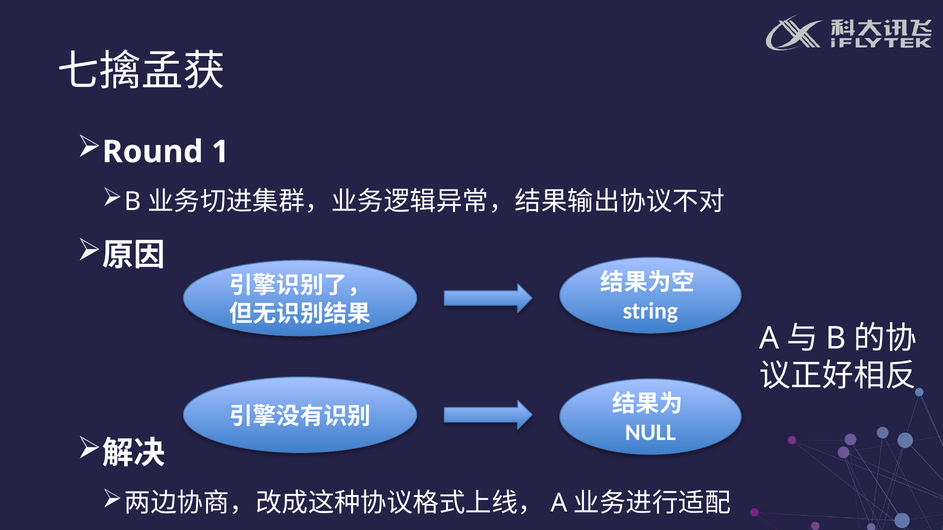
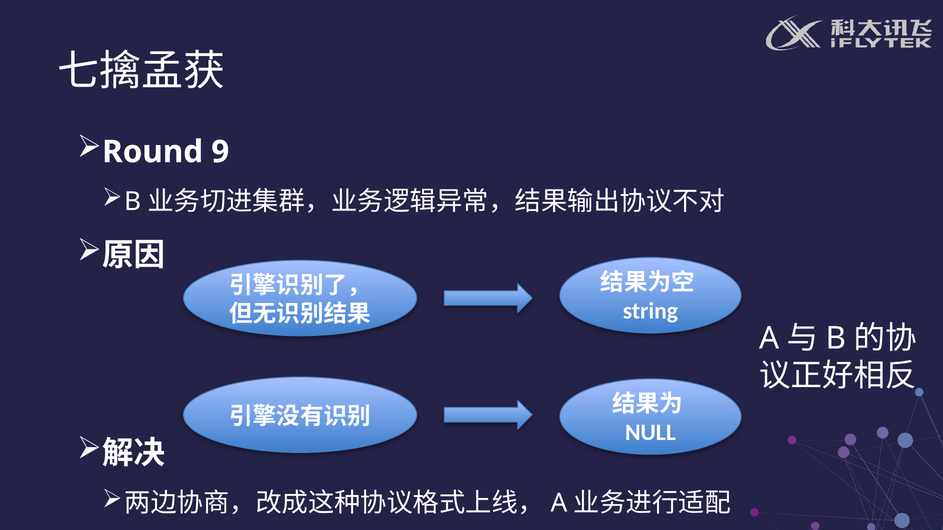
1: 1 -> 9
